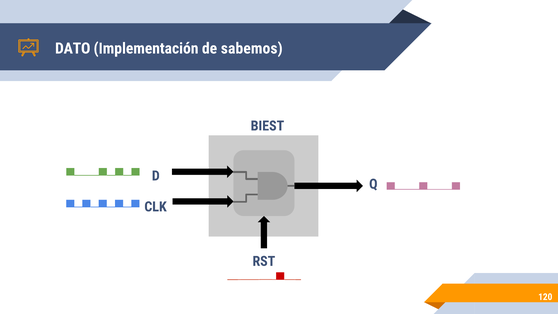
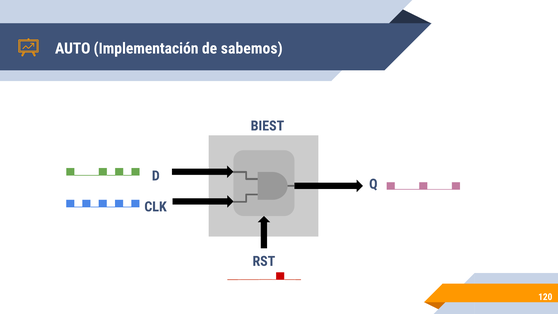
DATO: DATO -> AUTO
